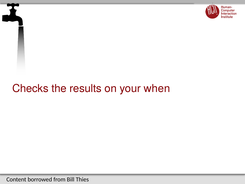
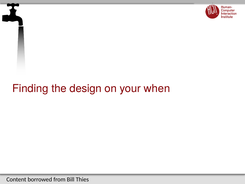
Checks: Checks -> Finding
results: results -> design
